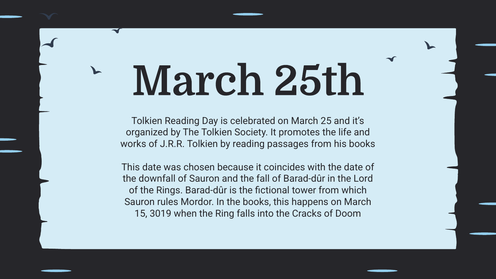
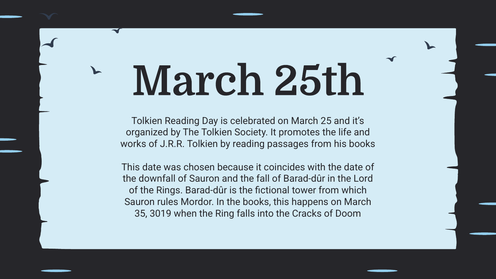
15: 15 -> 35
